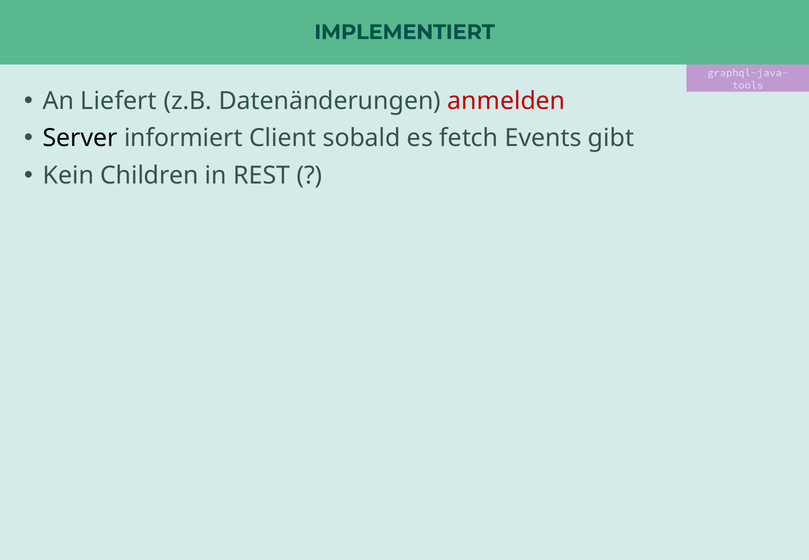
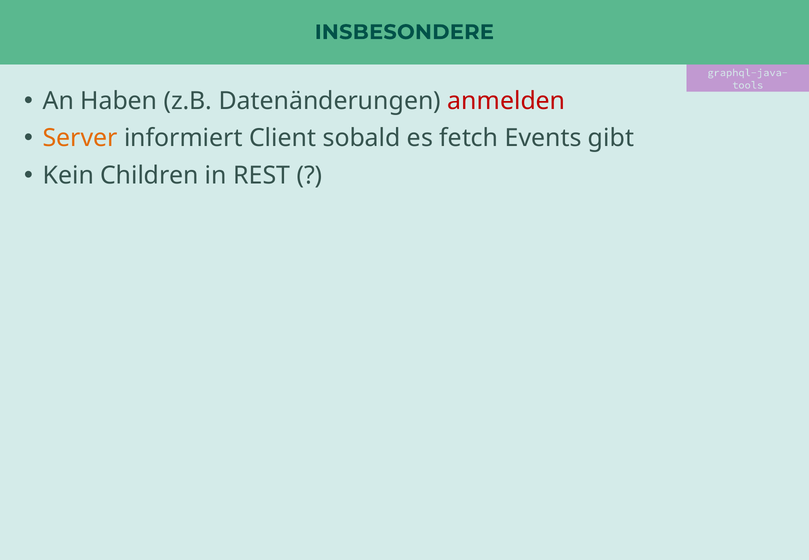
IMPLEMENTIERT: IMPLEMENTIERT -> INSBESONDERE
Liefert: Liefert -> Haben
Server colour: black -> orange
